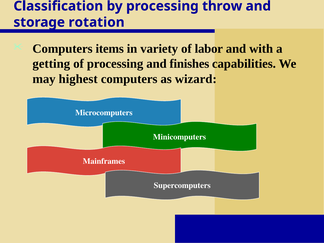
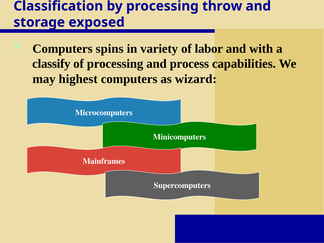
rotation: rotation -> exposed
items: items -> spins
getting: getting -> classify
finishes: finishes -> process
